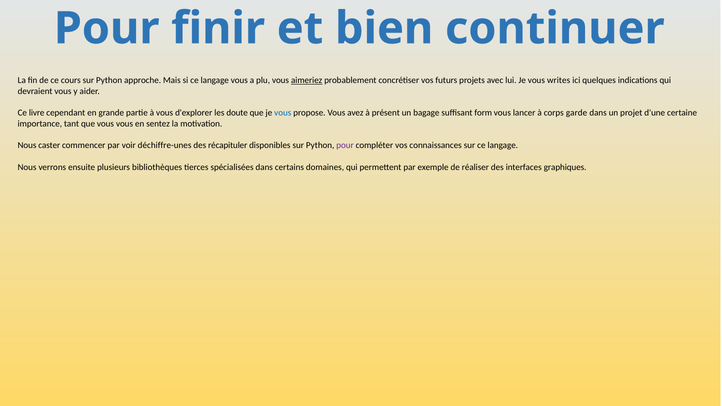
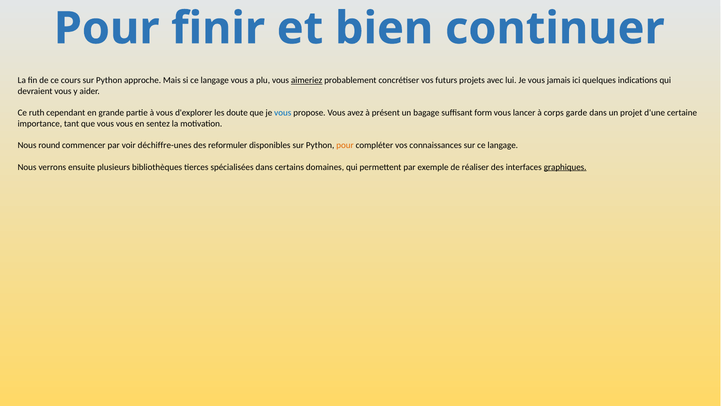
writes: writes -> jamais
livre: livre -> ruth
caster: caster -> round
récapituler: récapituler -> reformuler
pour at (345, 145) colour: purple -> orange
graphiques underline: none -> present
